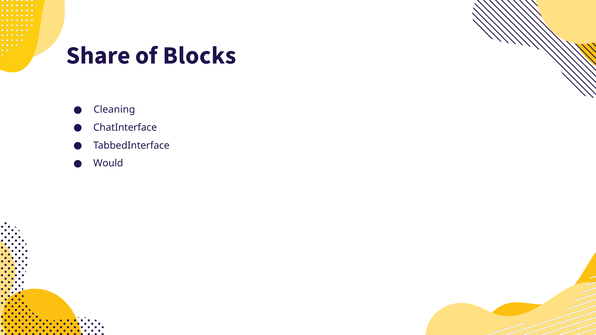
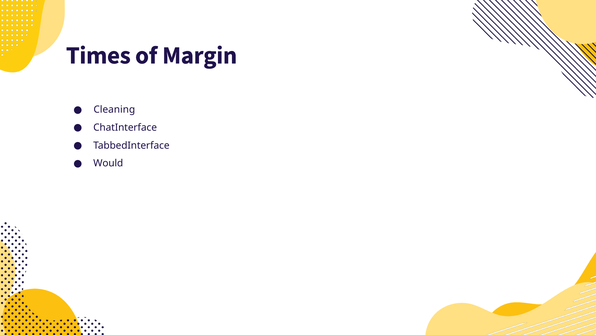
Share: Share -> Times
Blocks: Blocks -> Margin
